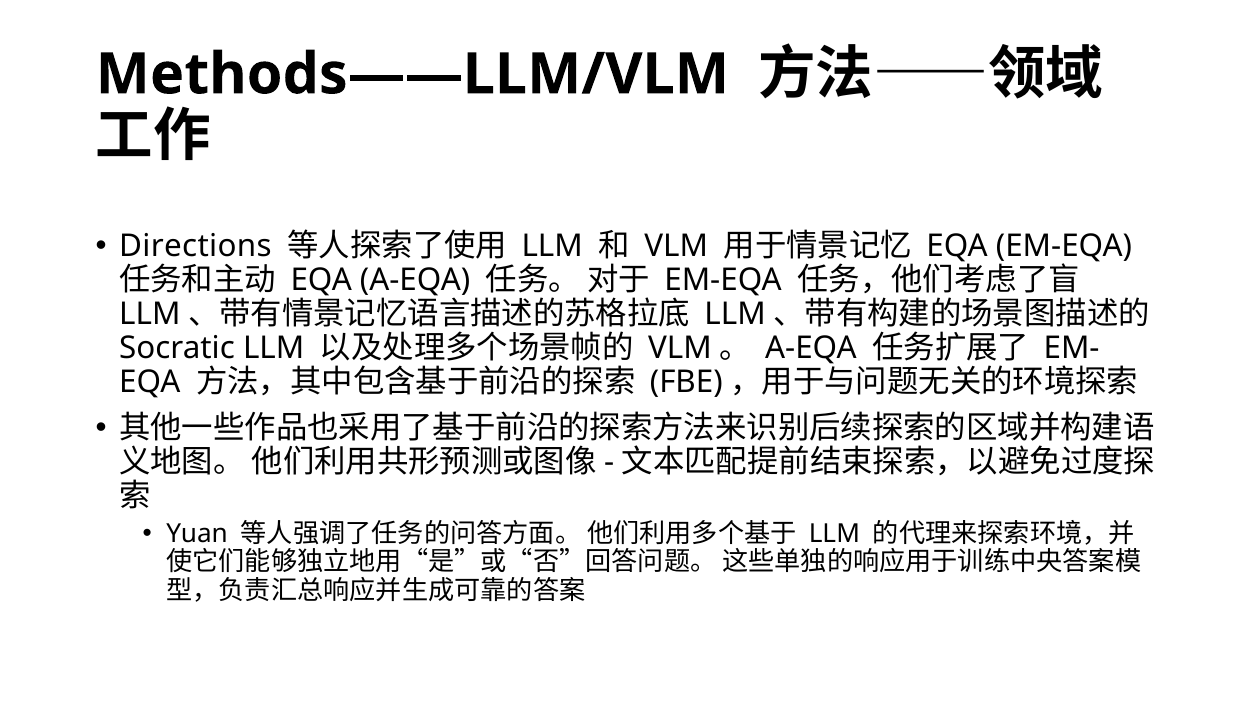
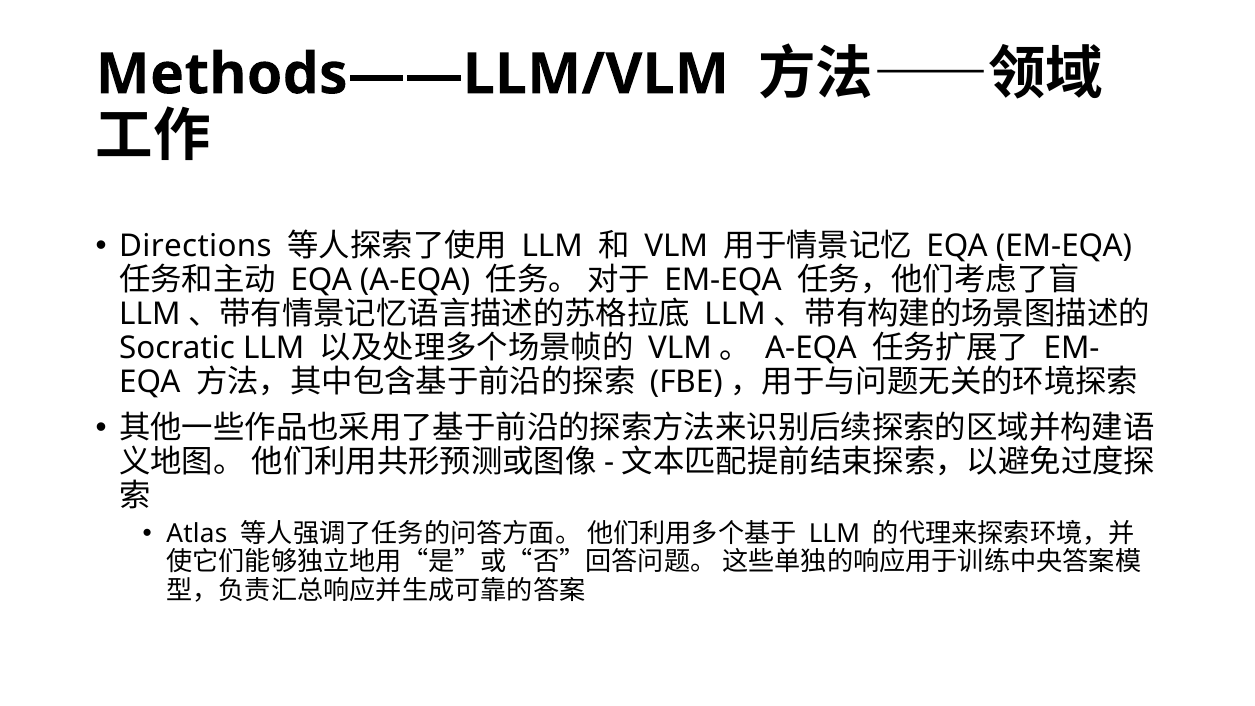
Yuan: Yuan -> Atlas
